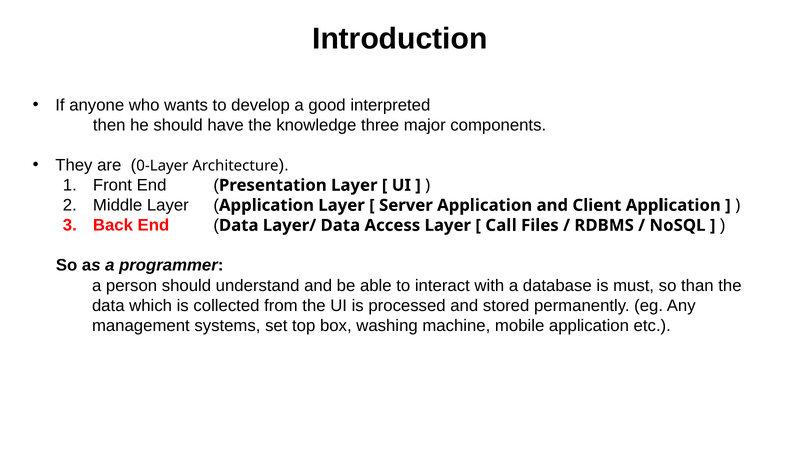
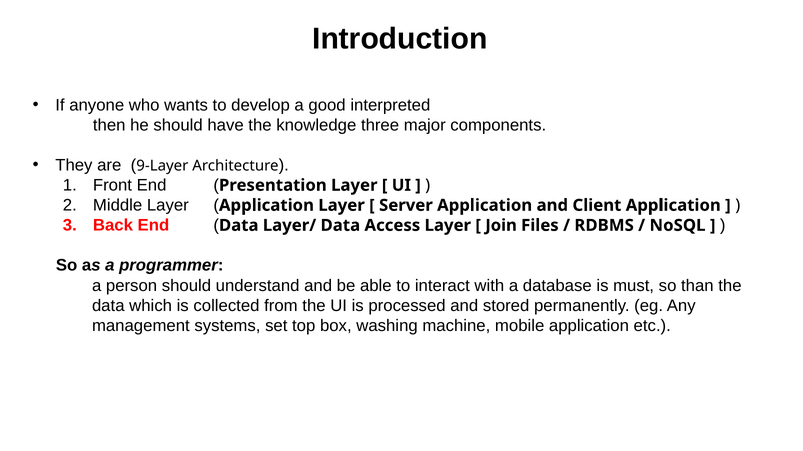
0-Layer: 0-Layer -> 9-Layer
Call: Call -> Join
